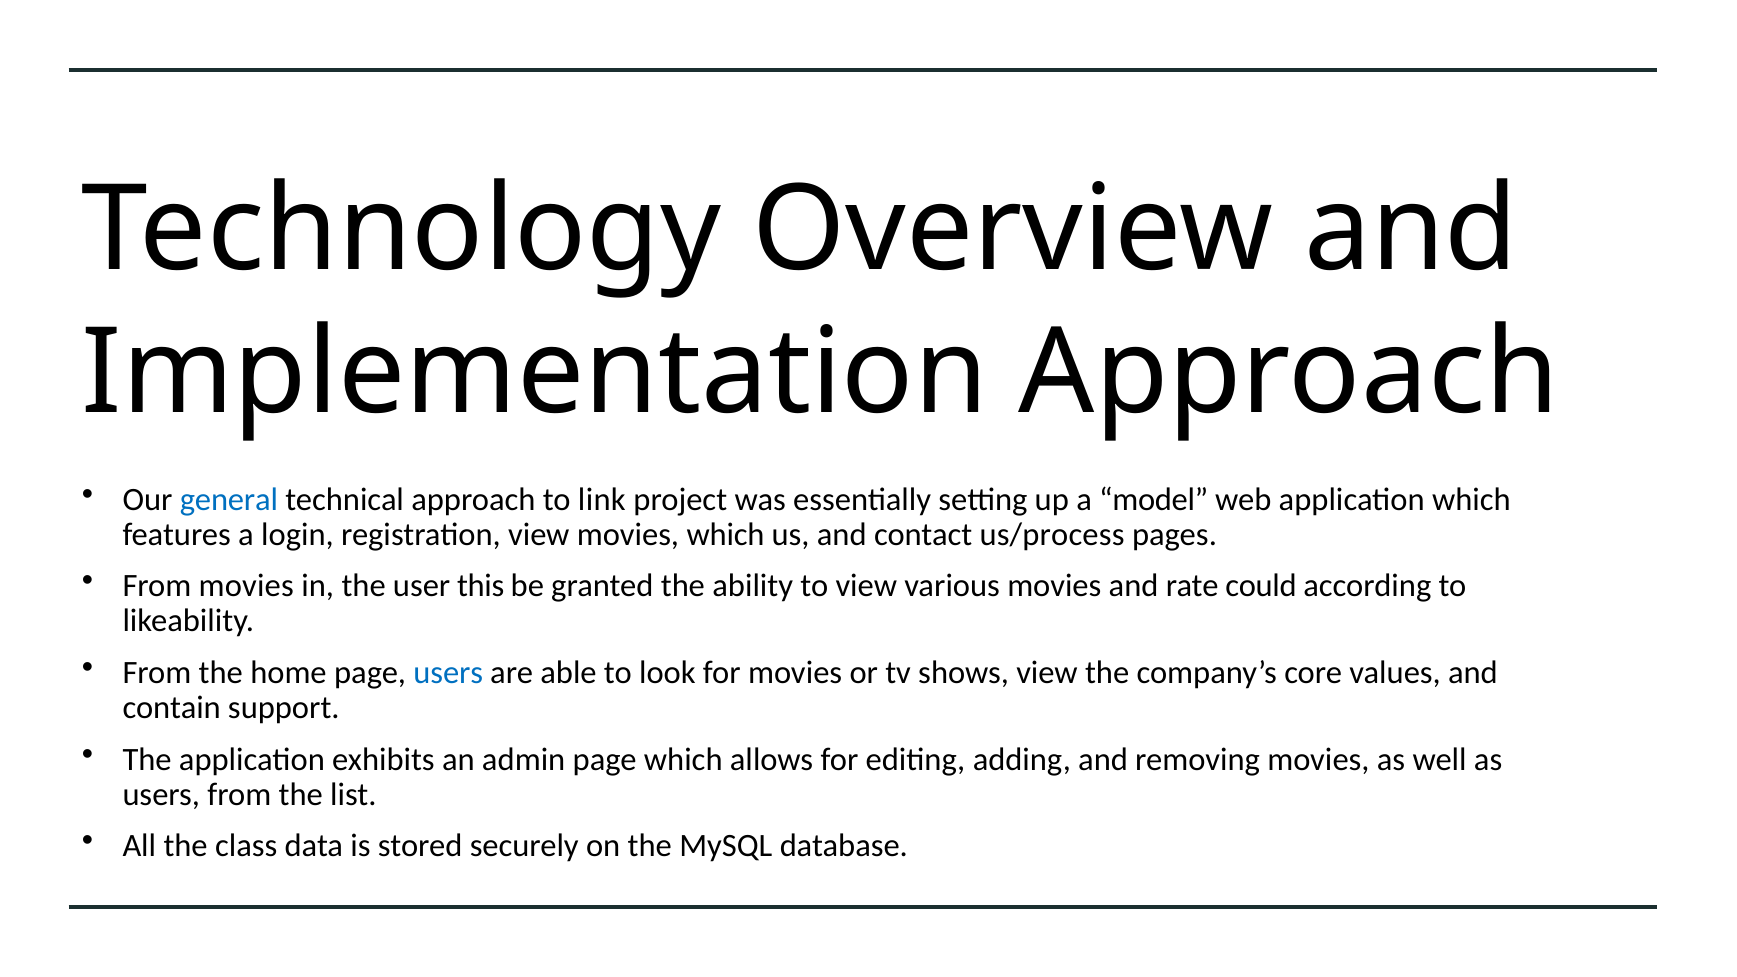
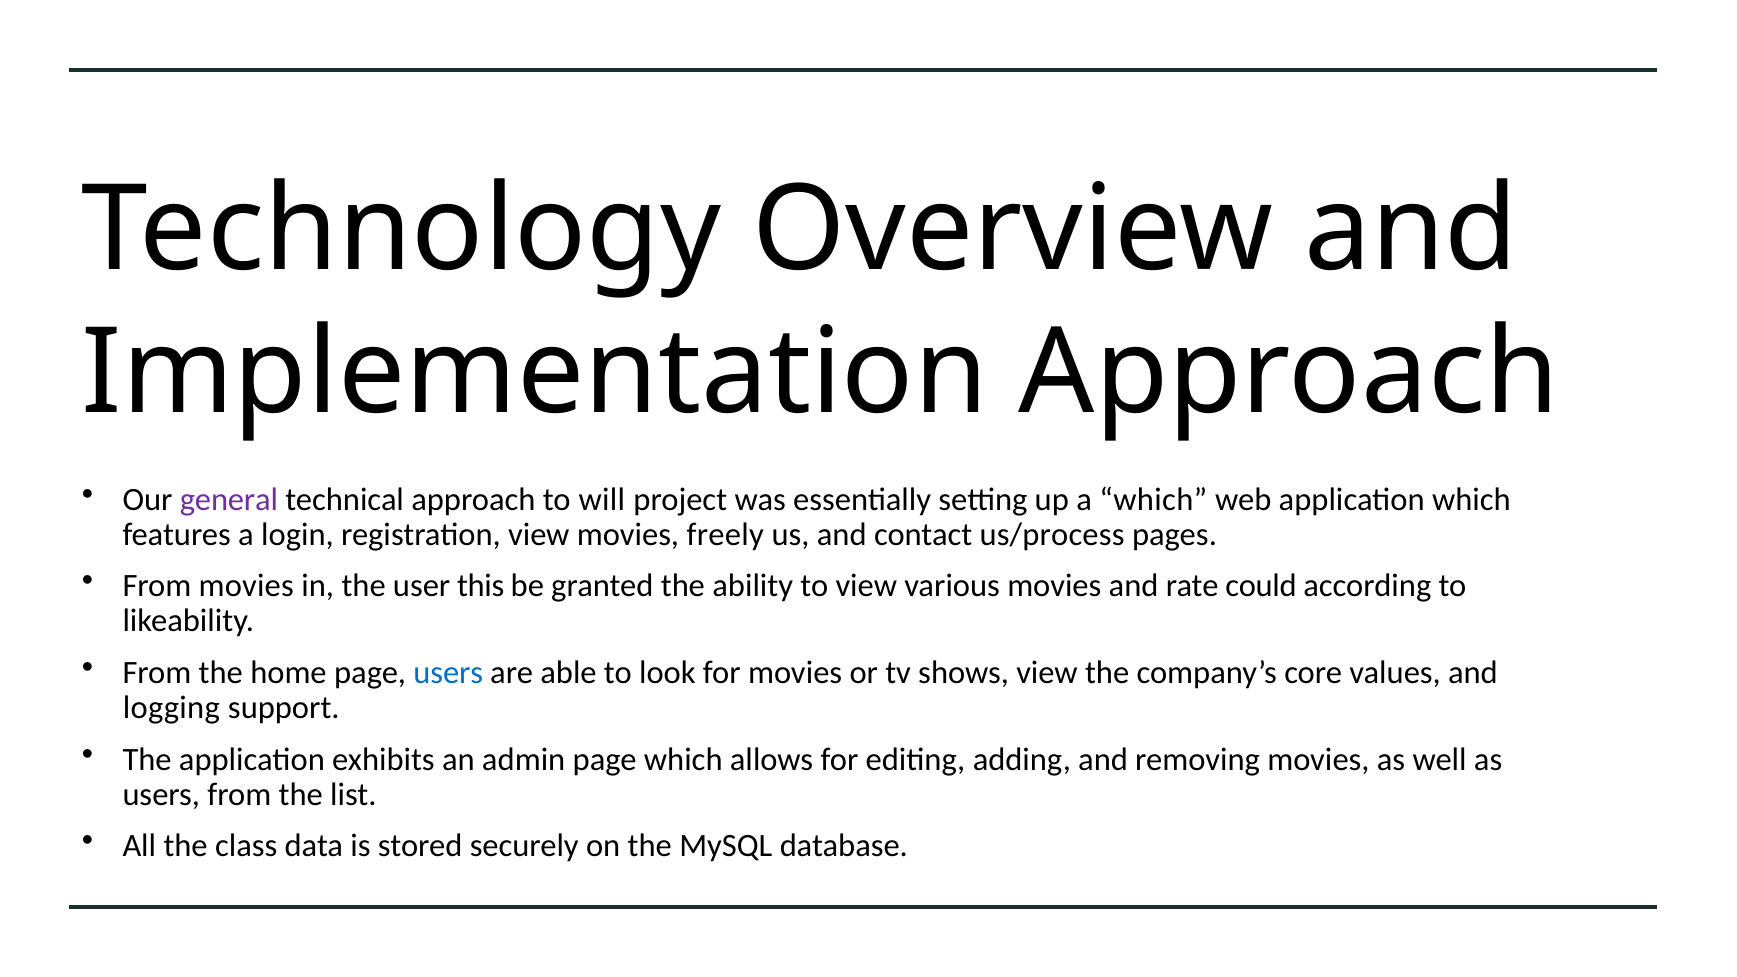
general colour: blue -> purple
link: link -> will
a model: model -> which
movies which: which -> freely
contain: contain -> logging
